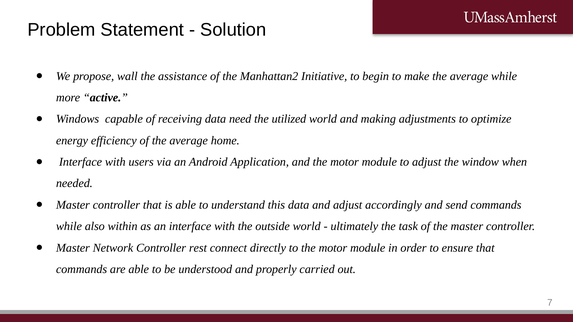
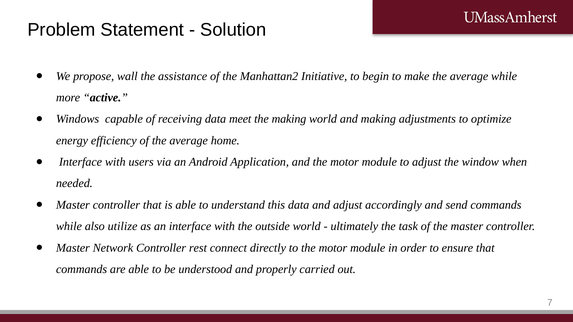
need: need -> meet
the utilized: utilized -> making
within: within -> utilize
